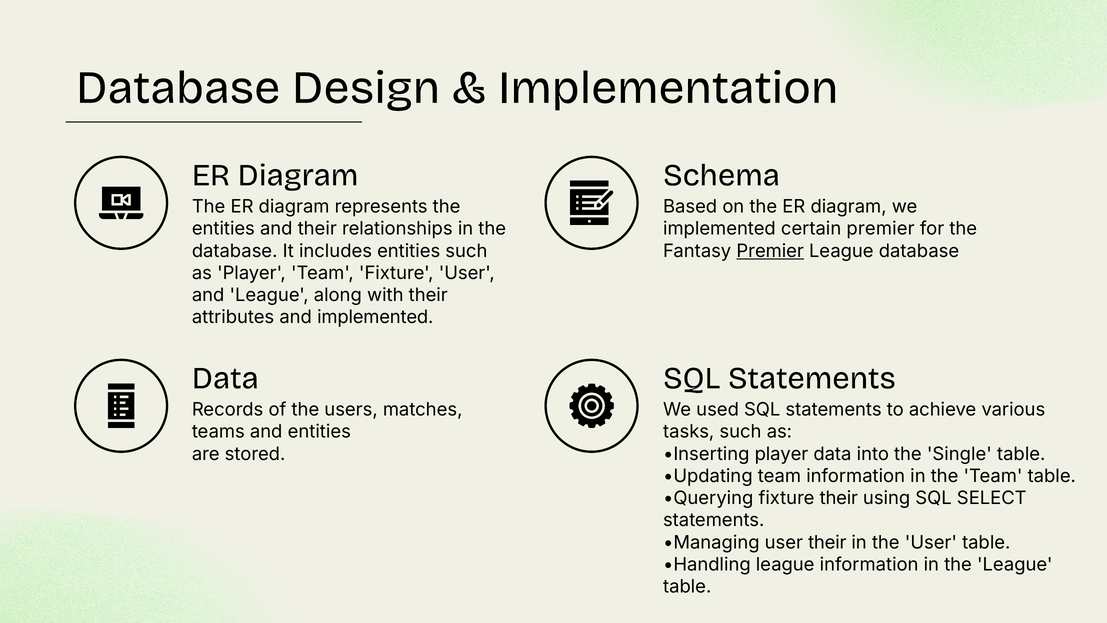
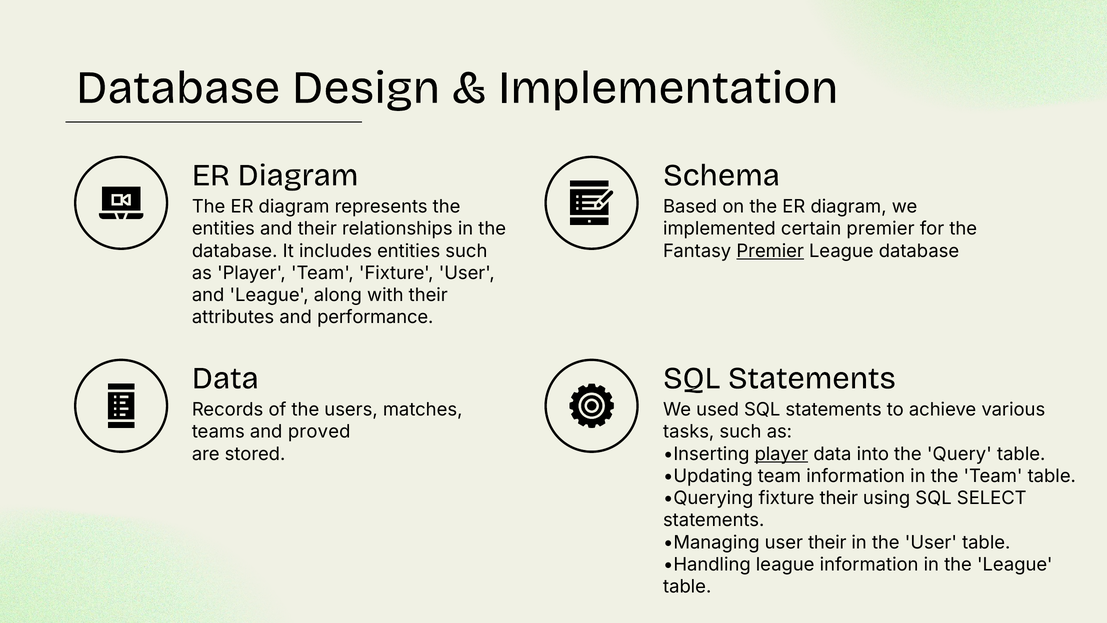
and implemented: implemented -> performance
and entities: entities -> proved
player at (781, 454) underline: none -> present
Single: Single -> Query
